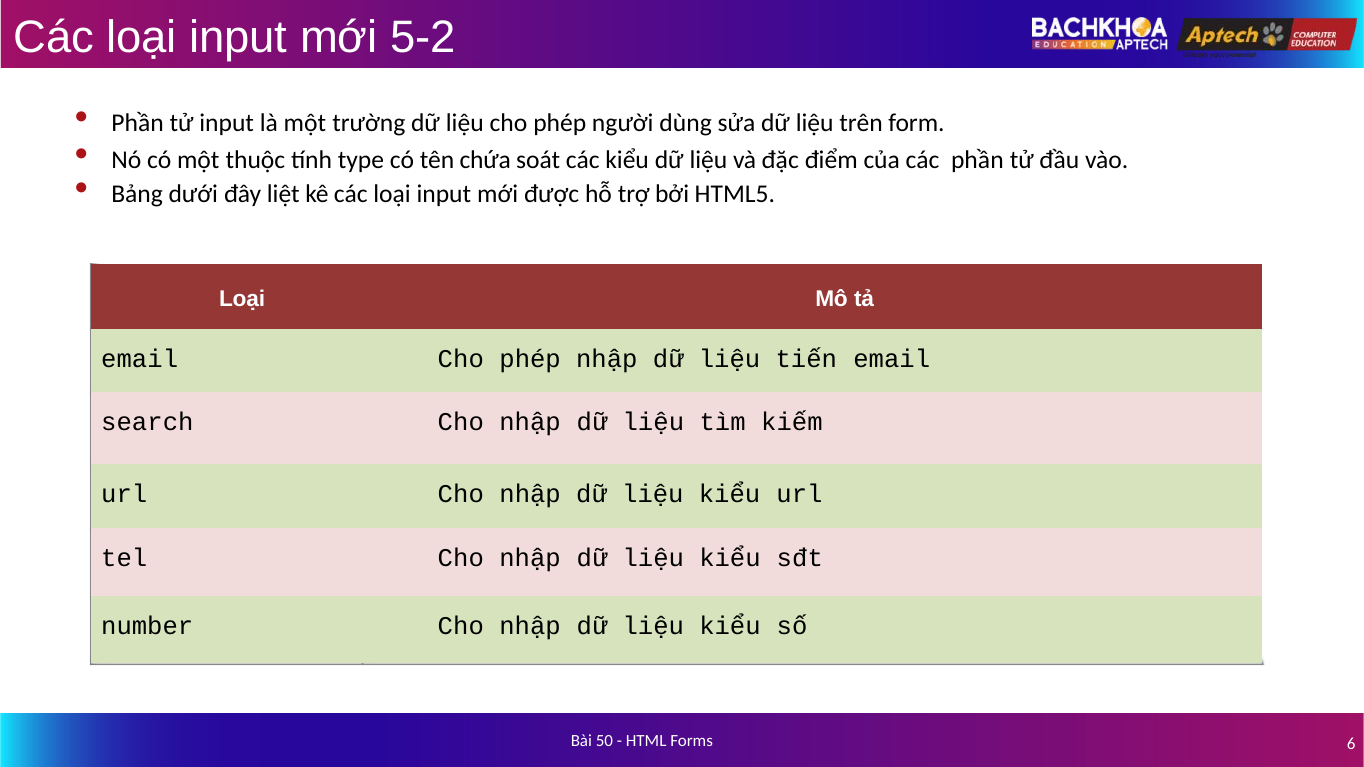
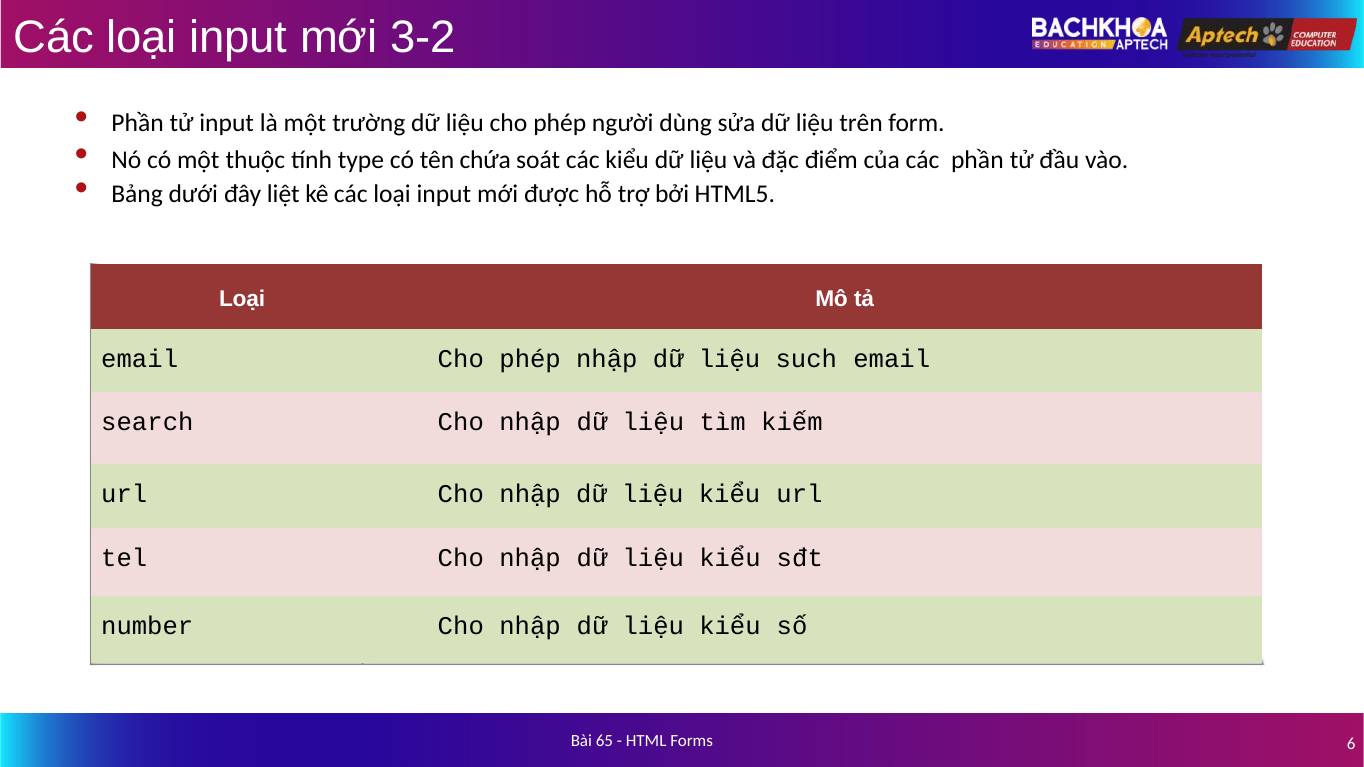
5-2: 5-2 -> 3-2
tiến: tiến -> such
50: 50 -> 65
